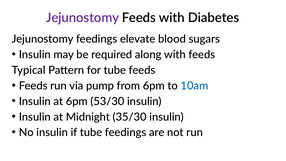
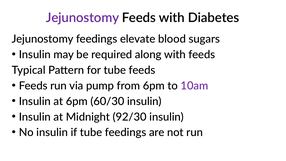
10am colour: blue -> purple
53/30: 53/30 -> 60/30
35/30: 35/30 -> 92/30
